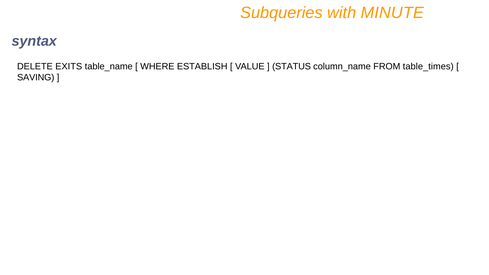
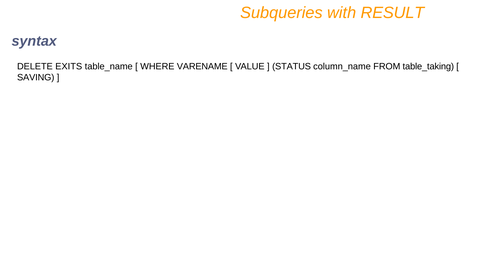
MINUTE: MINUTE -> RESULT
ESTABLISH: ESTABLISH -> VARENAME
table_times: table_times -> table_taking
